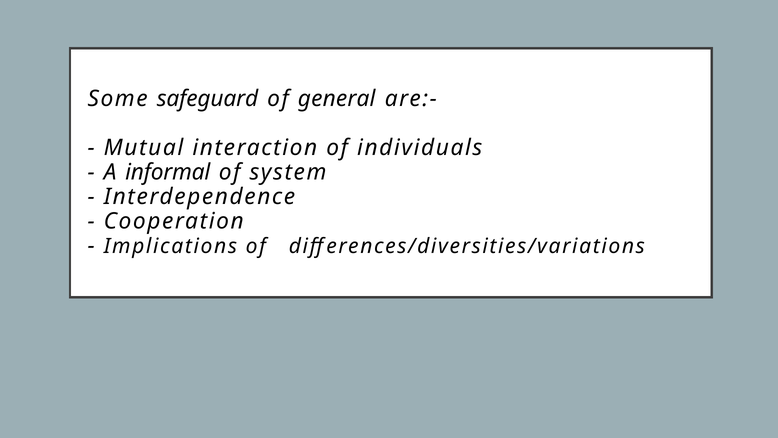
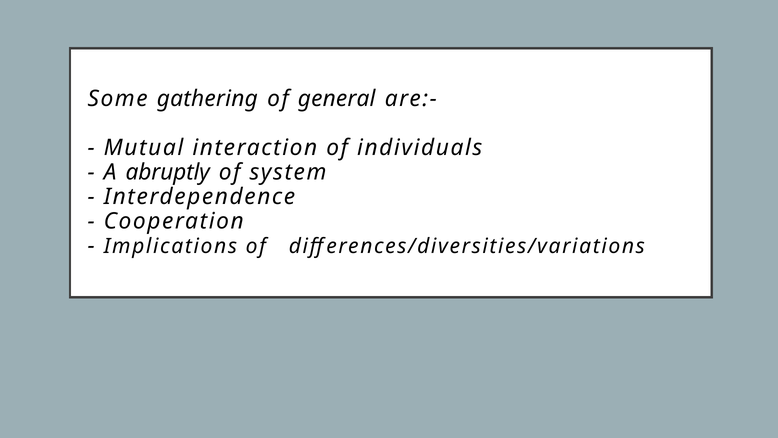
safeguard: safeguard -> gathering
informal: informal -> abruptly
